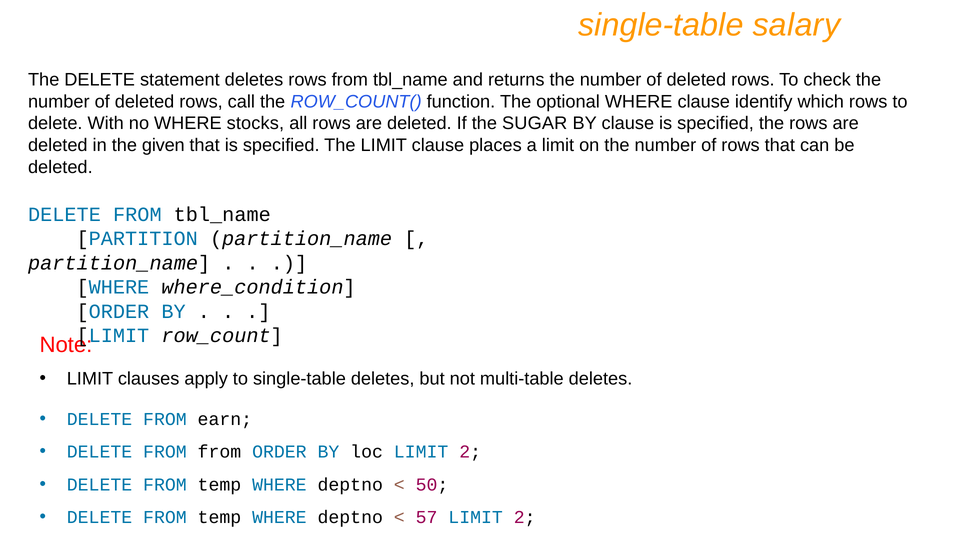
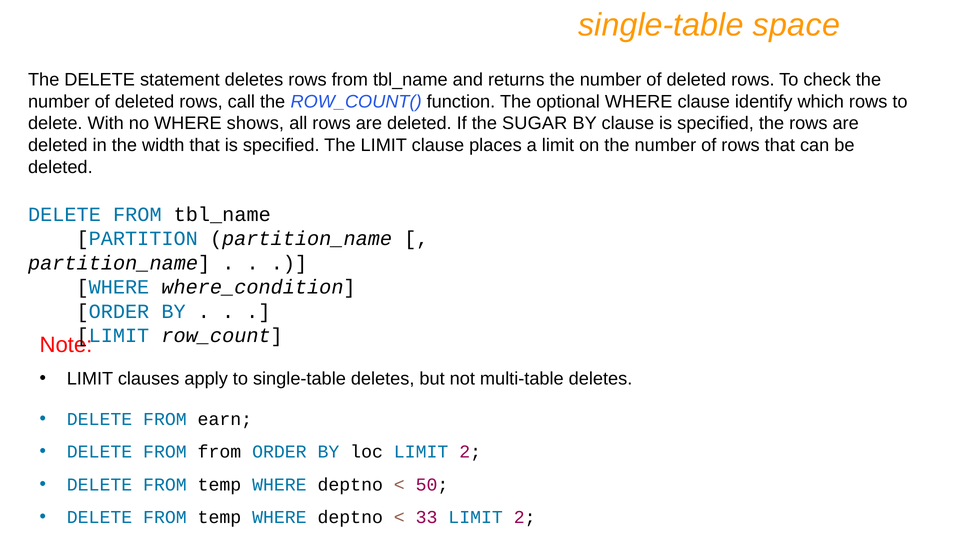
salary: salary -> space
stocks: stocks -> shows
given: given -> width
57: 57 -> 33
